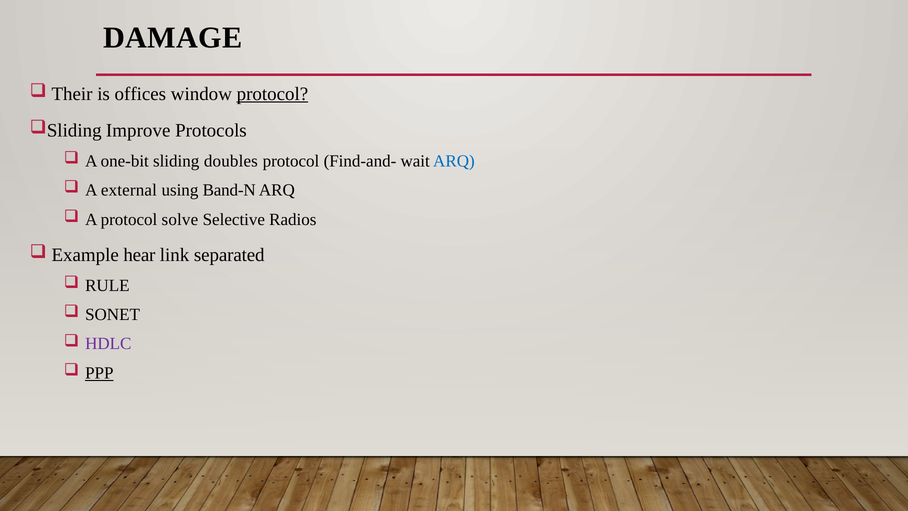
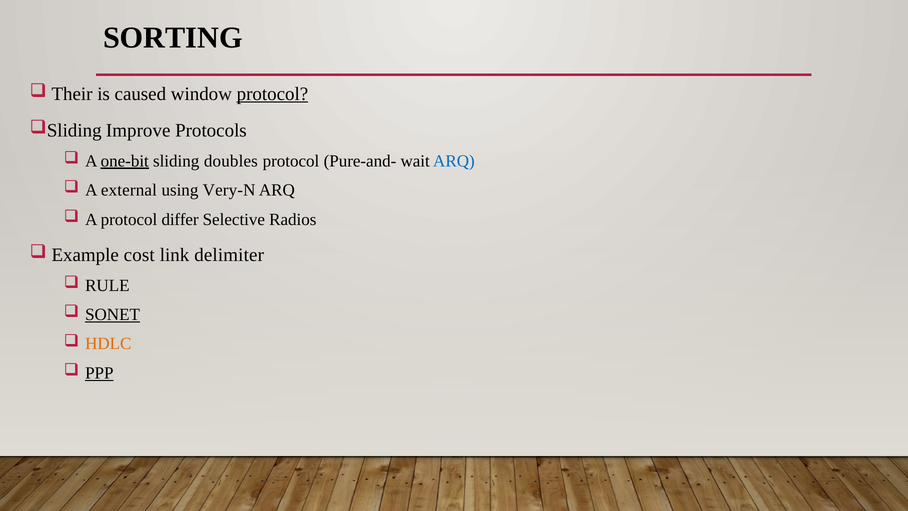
DAMAGE: DAMAGE -> SORTING
offices: offices -> caused
one-bit underline: none -> present
Find-and-: Find-and- -> Pure-and-
Band-N: Band-N -> Very-N
solve: solve -> differ
hear: hear -> cost
separated: separated -> delimiter
SONET underline: none -> present
HDLC colour: purple -> orange
